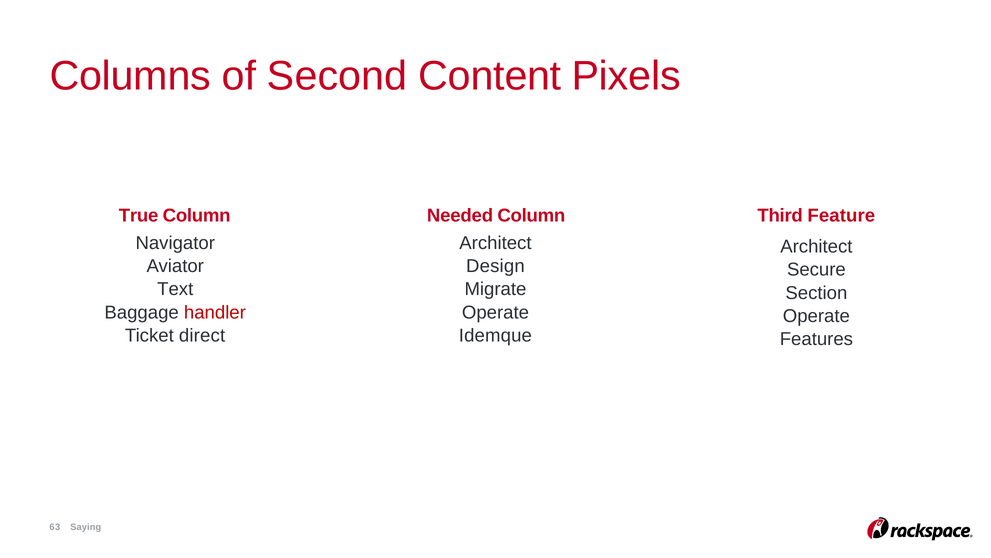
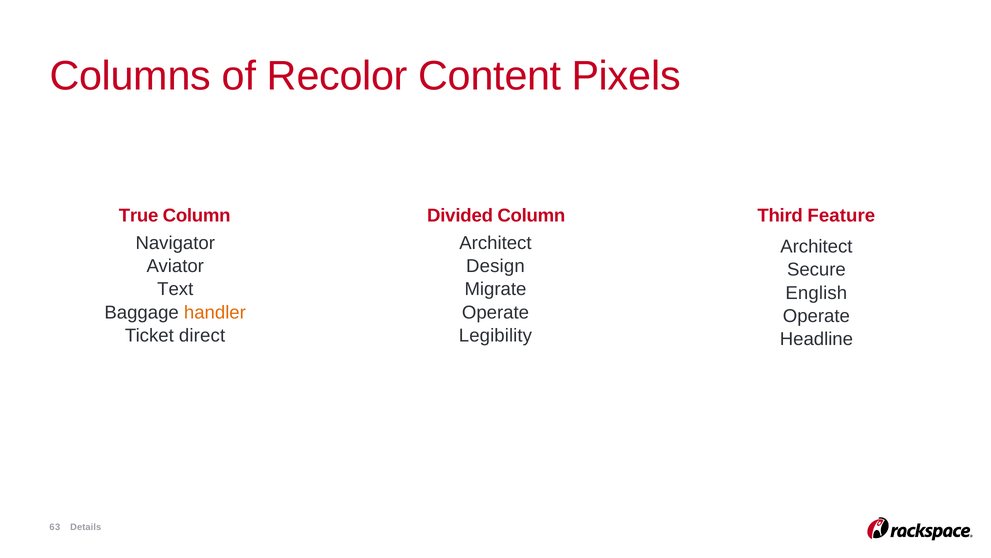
Second: Second -> Recolor
Needed: Needed -> Divided
Section: Section -> English
handler colour: red -> orange
Idemque: Idemque -> Legibility
Features: Features -> Headline
Saying: Saying -> Details
